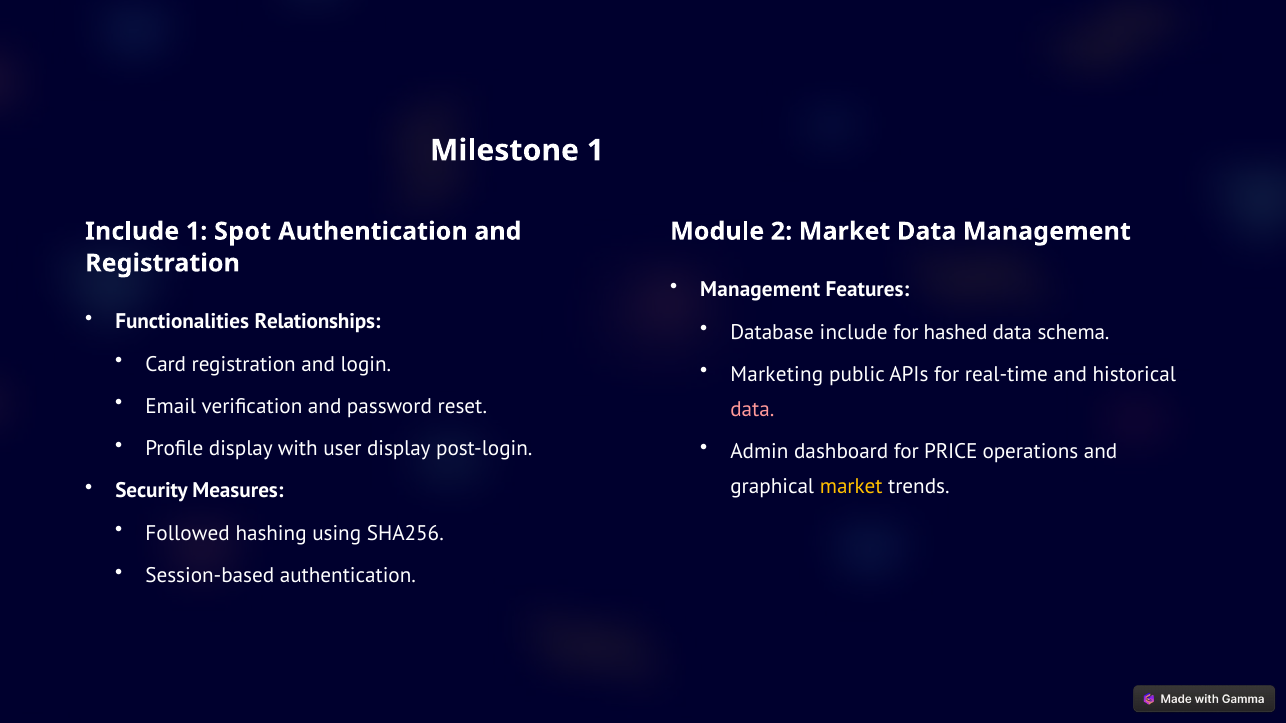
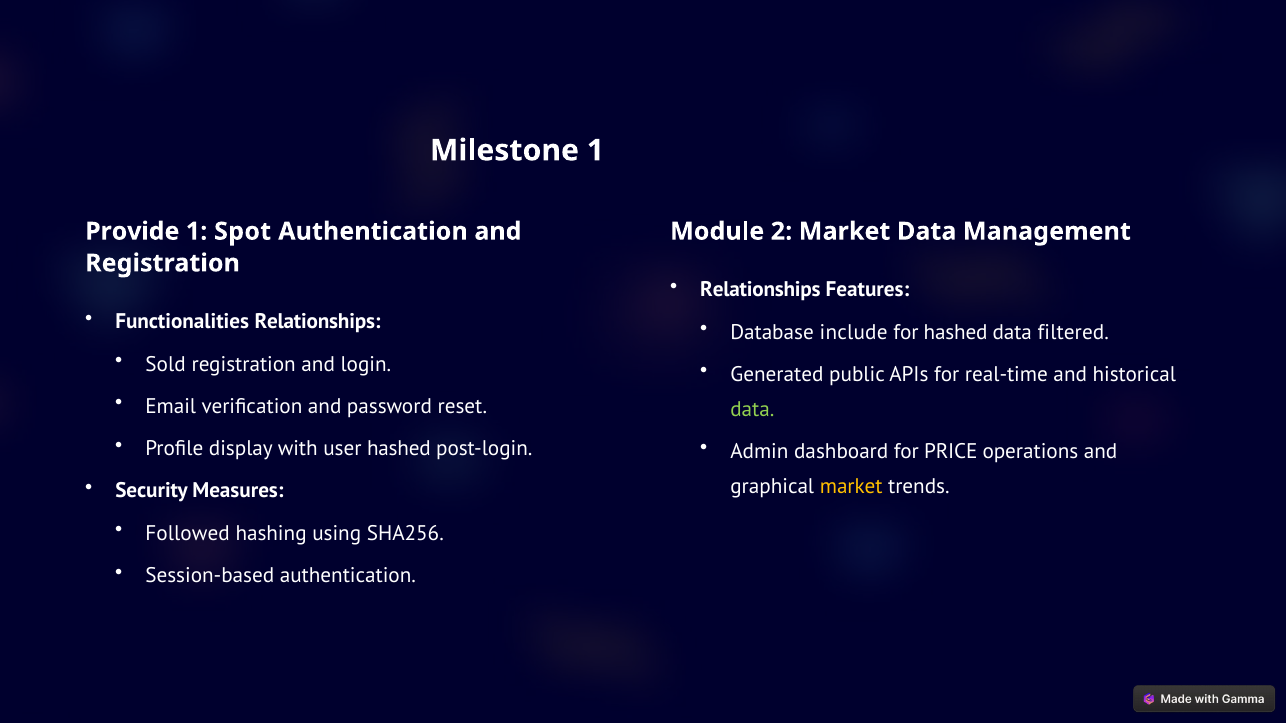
Include at (132, 232): Include -> Provide
Management at (760, 290): Management -> Relationships
schema: schema -> filtered
Card: Card -> Sold
Marketing: Marketing -> Generated
data at (752, 409) colour: pink -> light green
user display: display -> hashed
